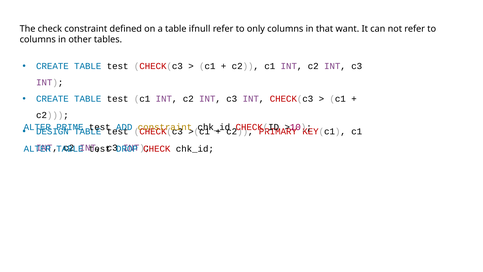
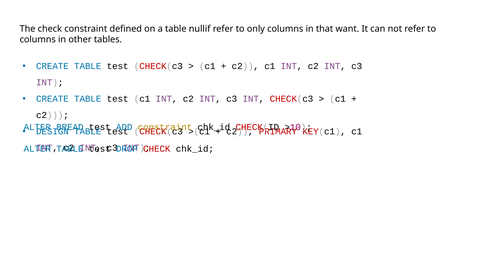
ifnull: ifnull -> nullif
PRIME: PRIME -> BREAD
